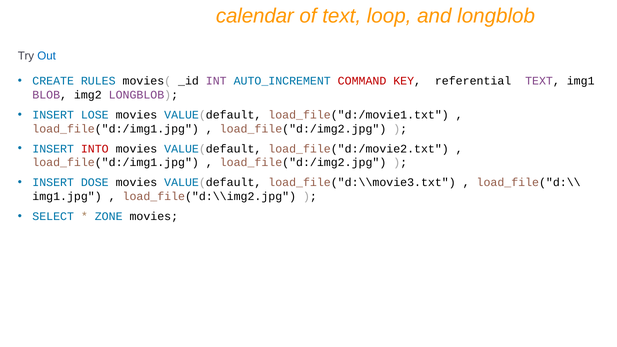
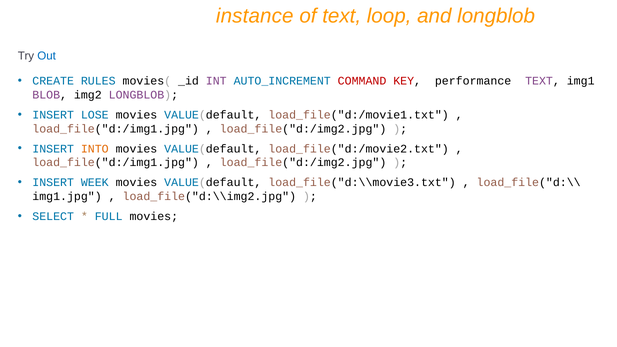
calendar: calendar -> instance
referential: referential -> performance
INTO colour: red -> orange
DOSE: DOSE -> WEEK
ZONE: ZONE -> FULL
